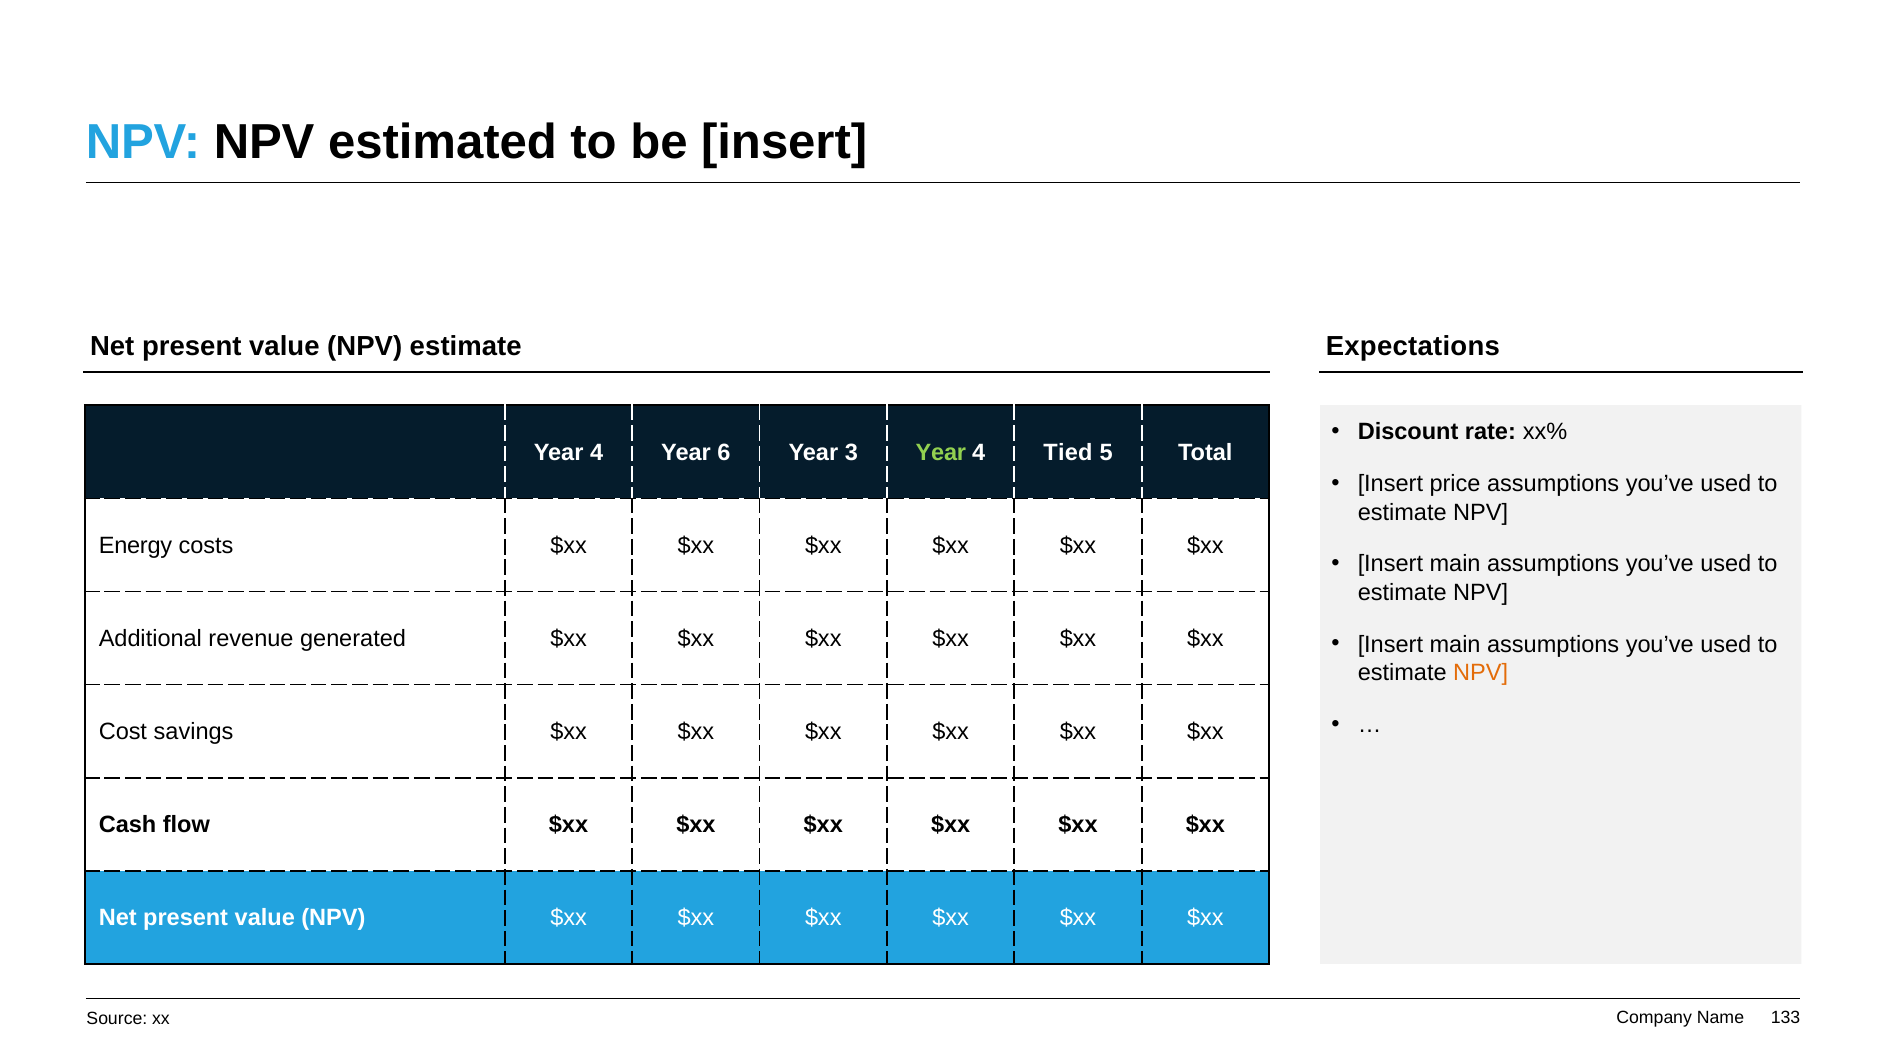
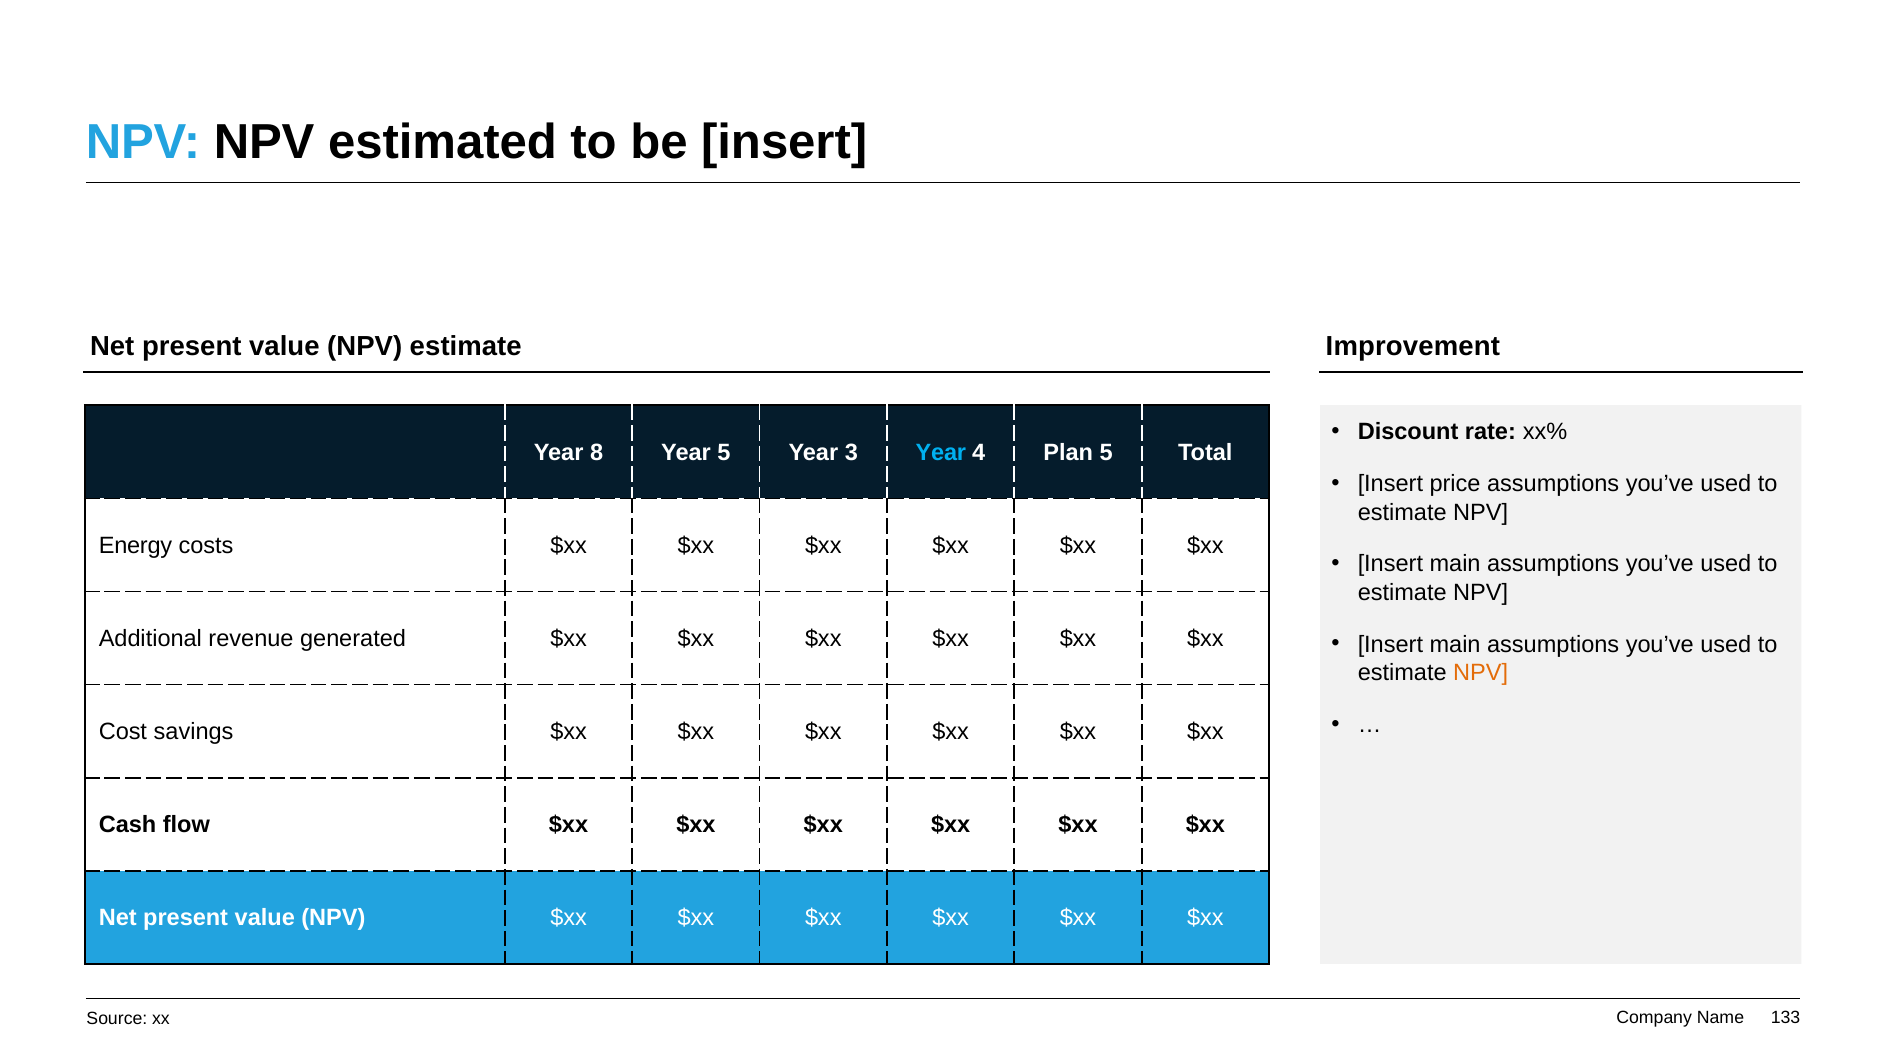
Expectations: Expectations -> Improvement
4 at (597, 452): 4 -> 8
Year 6: 6 -> 5
Year at (941, 452) colour: light green -> light blue
Tied: Tied -> Plan
